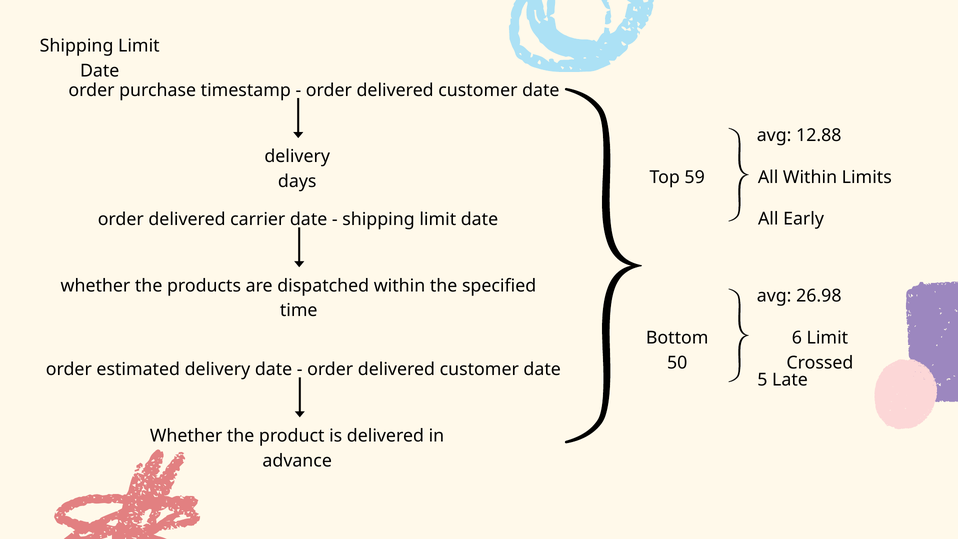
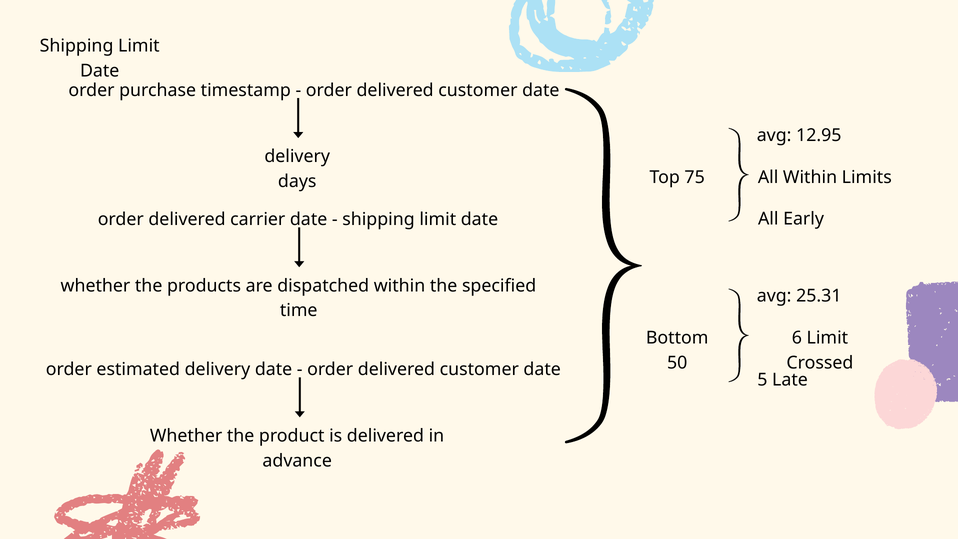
12.88: 12.88 -> 12.95
59: 59 -> 75
26.98: 26.98 -> 25.31
